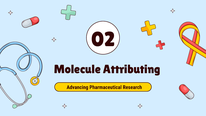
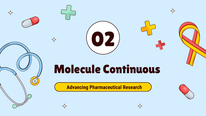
Attributing: Attributing -> Continuous
